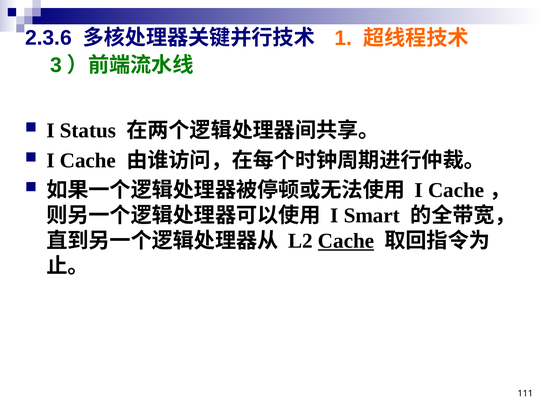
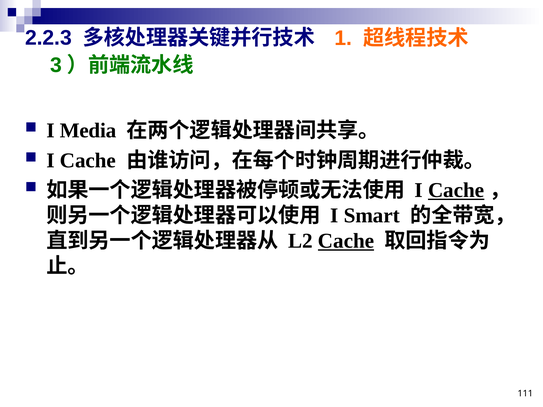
2.3.6: 2.3.6 -> 2.2.3
Status: Status -> Media
Cache at (456, 190) underline: none -> present
